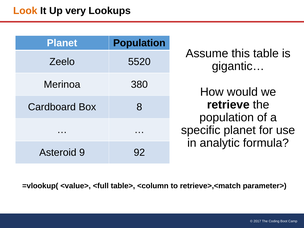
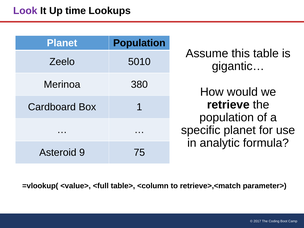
Look colour: orange -> purple
very: very -> time
5520: 5520 -> 5010
8: 8 -> 1
92: 92 -> 75
